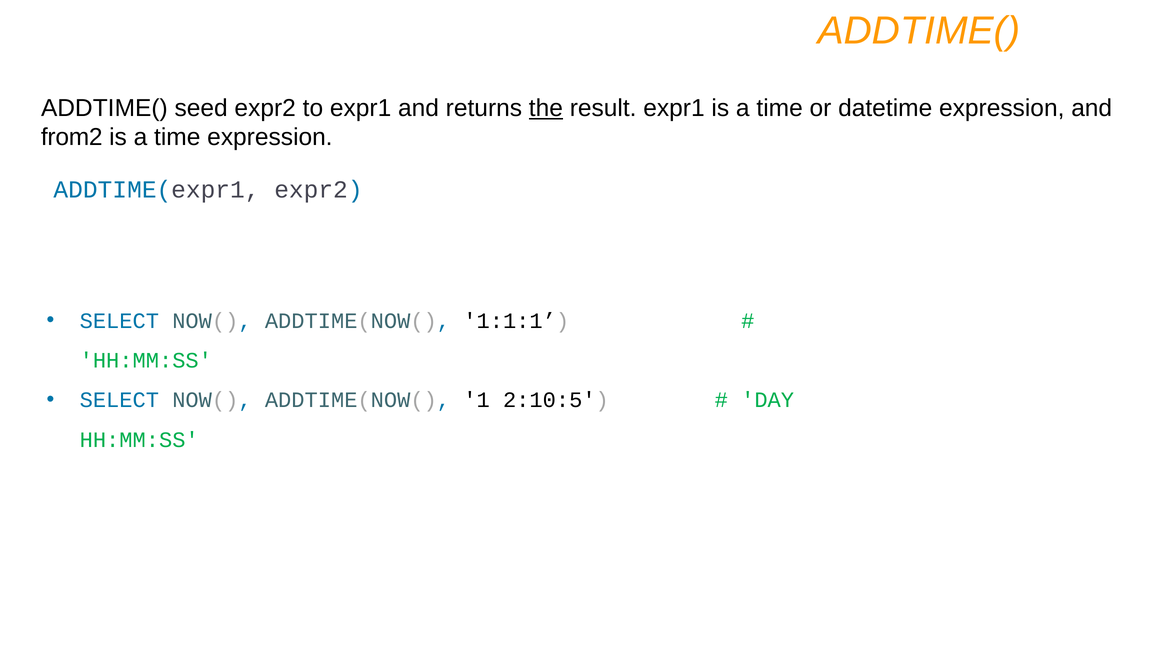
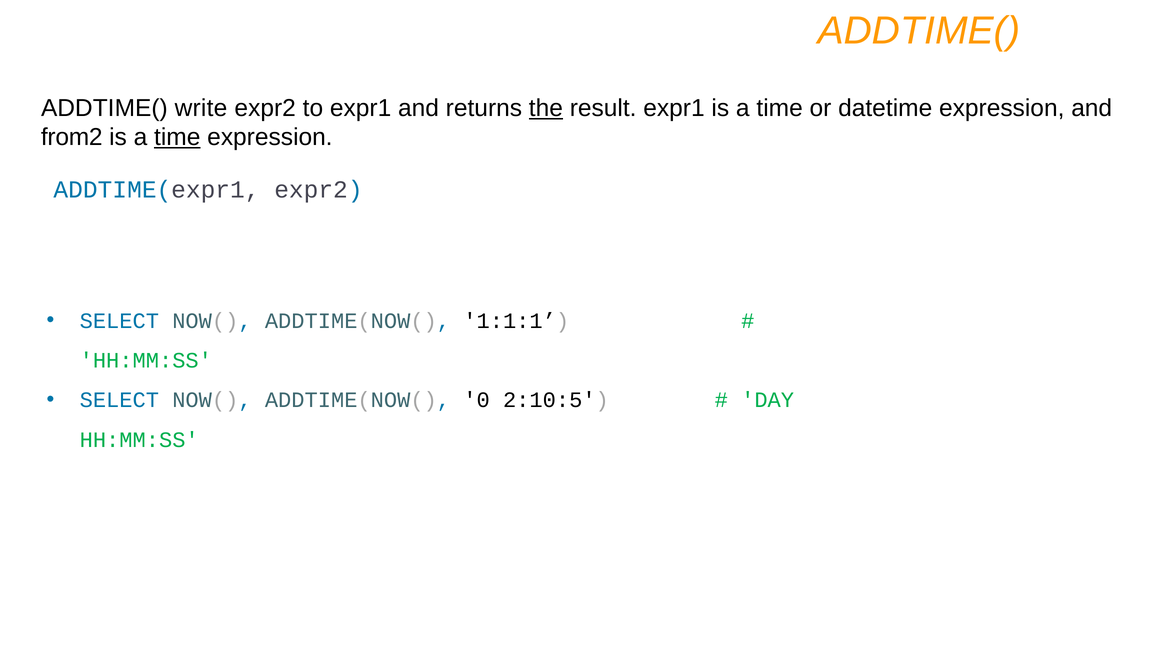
seed: seed -> write
time at (177, 137) underline: none -> present
1: 1 -> 0
